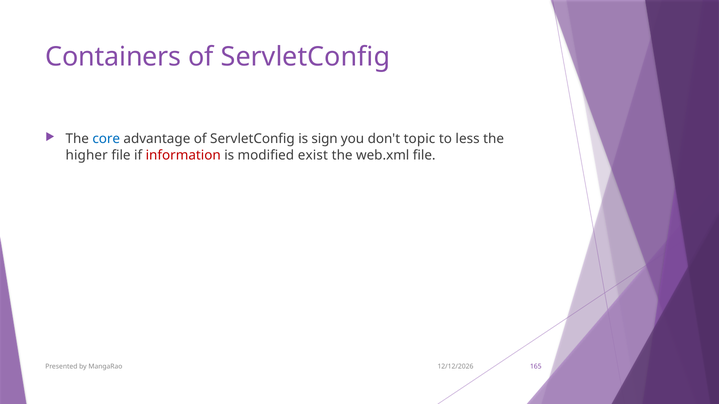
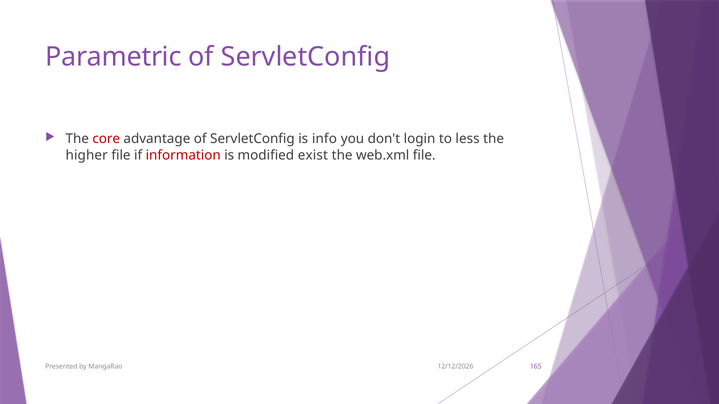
Containers: Containers -> Parametric
core colour: blue -> red
sign: sign -> info
topic: topic -> login
